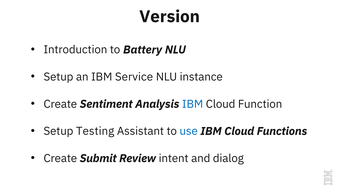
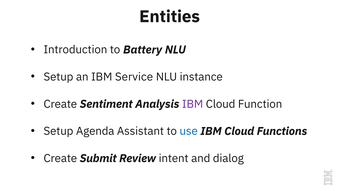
Version: Version -> Entities
IBM at (193, 104) colour: blue -> purple
Testing: Testing -> Agenda
